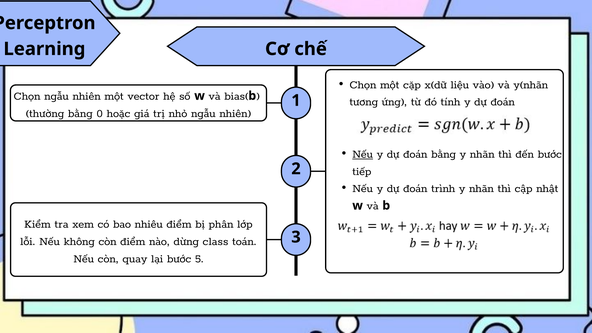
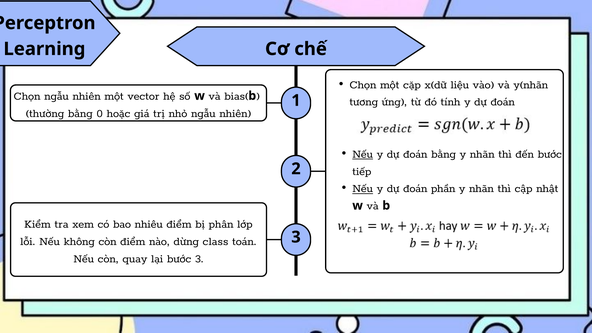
Nếu at (363, 188) underline: none -> present
trình: trình -> phần
bước 5: 5 -> 3
